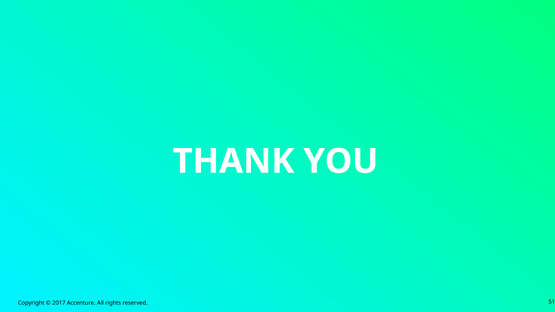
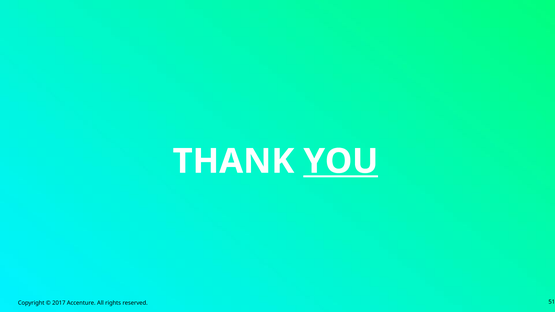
YOU underline: none -> present
